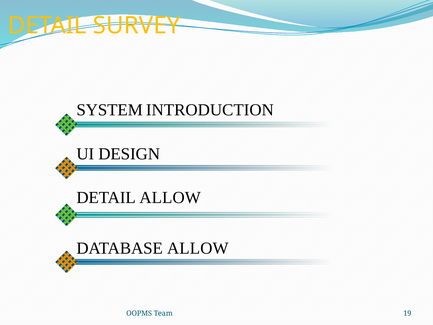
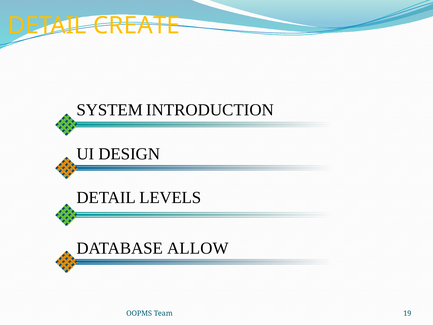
SURVEY: SURVEY -> CREATE
ALLOW at (170, 197): ALLOW -> LEVELS
